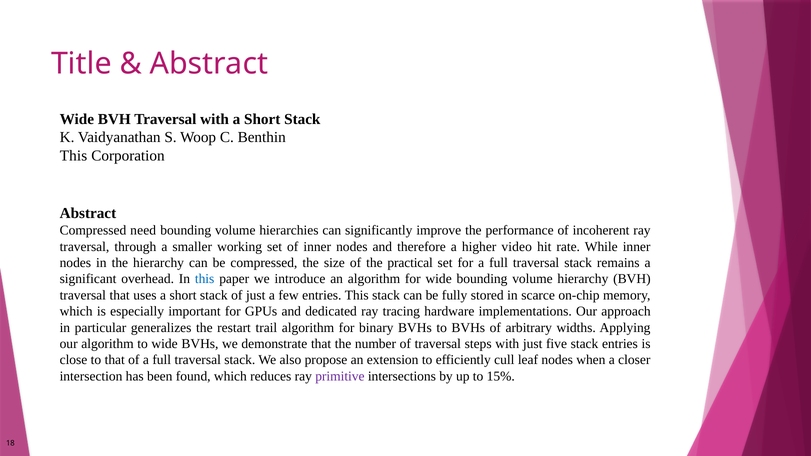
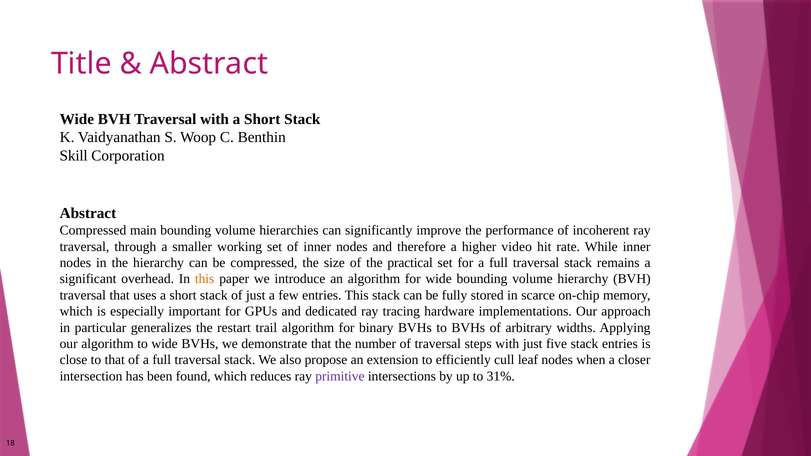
This at (74, 156): This -> Skill
need: need -> main
this at (205, 279) colour: blue -> orange
15%: 15% -> 31%
